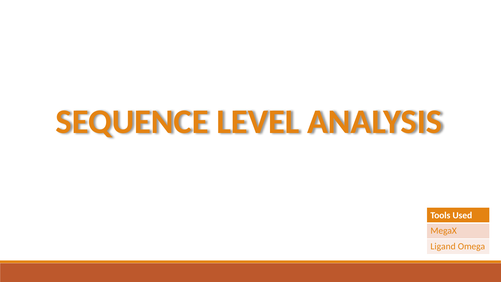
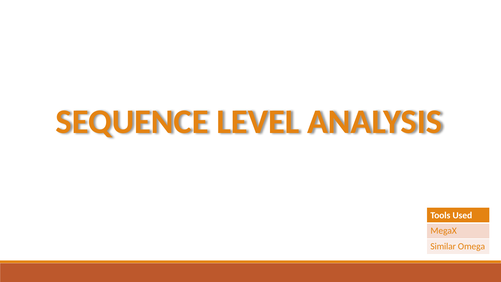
Ligand: Ligand -> Similar
